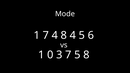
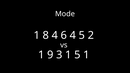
1 7: 7 -> 8
4 8: 8 -> 6
6: 6 -> 2
0: 0 -> 9
3 7: 7 -> 1
5 8: 8 -> 1
